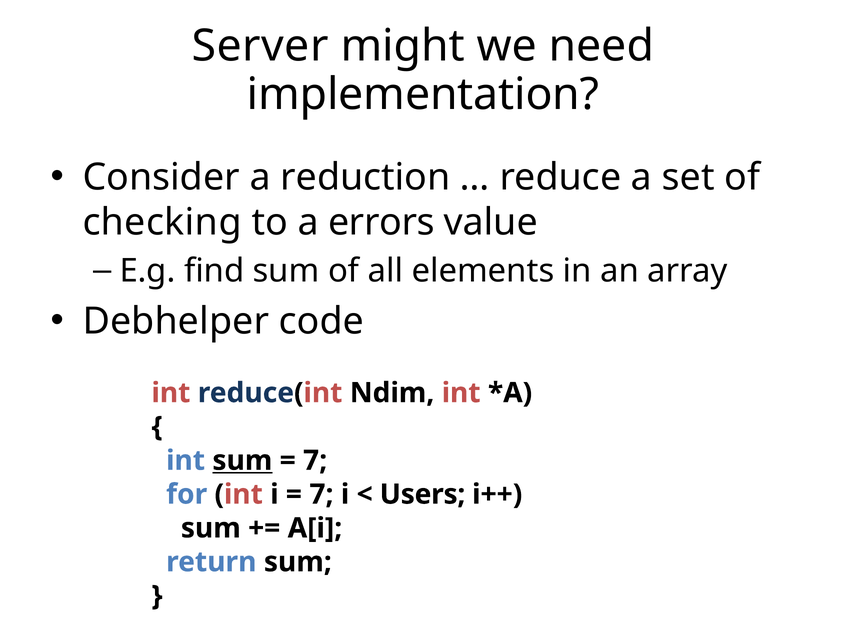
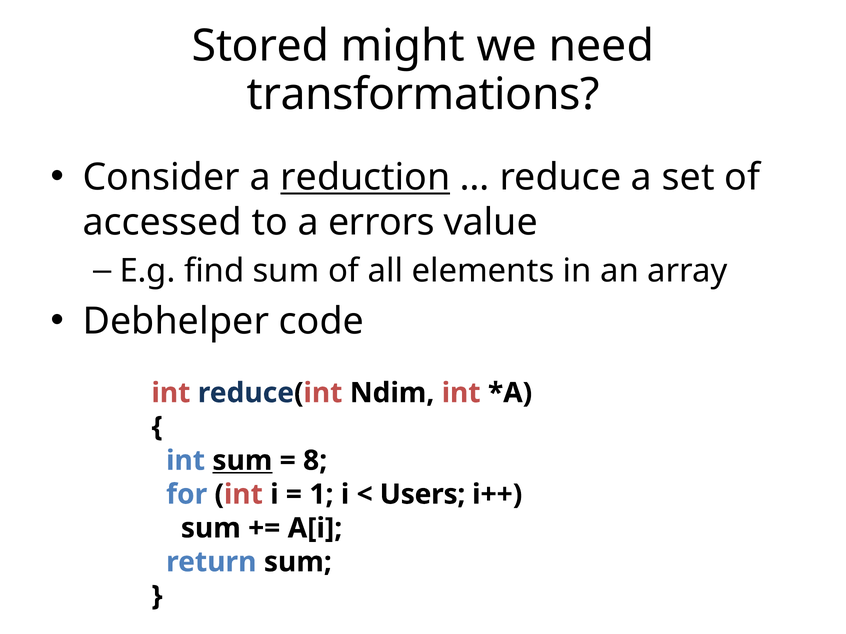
Server: Server -> Stored
implementation: implementation -> transformations
reduction underline: none -> present
checking: checking -> accessed
7 at (315, 461): 7 -> 8
7 at (321, 495): 7 -> 1
